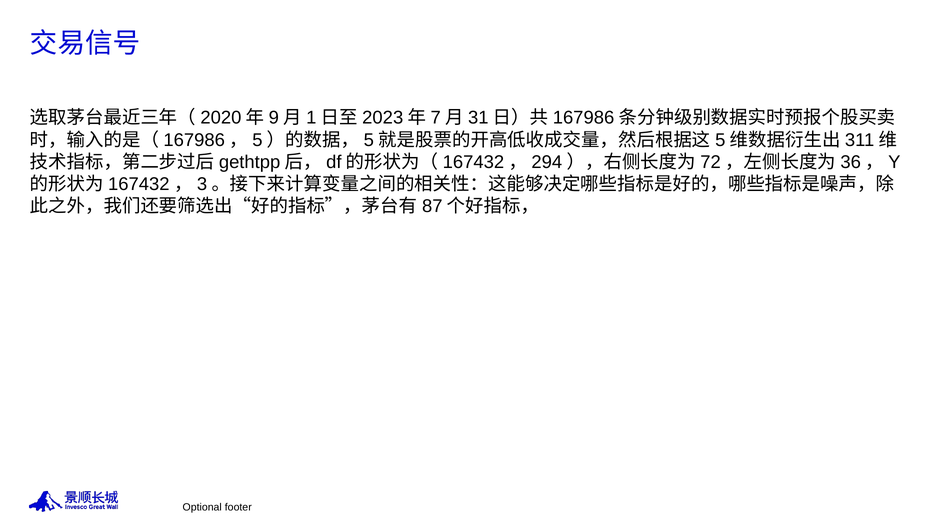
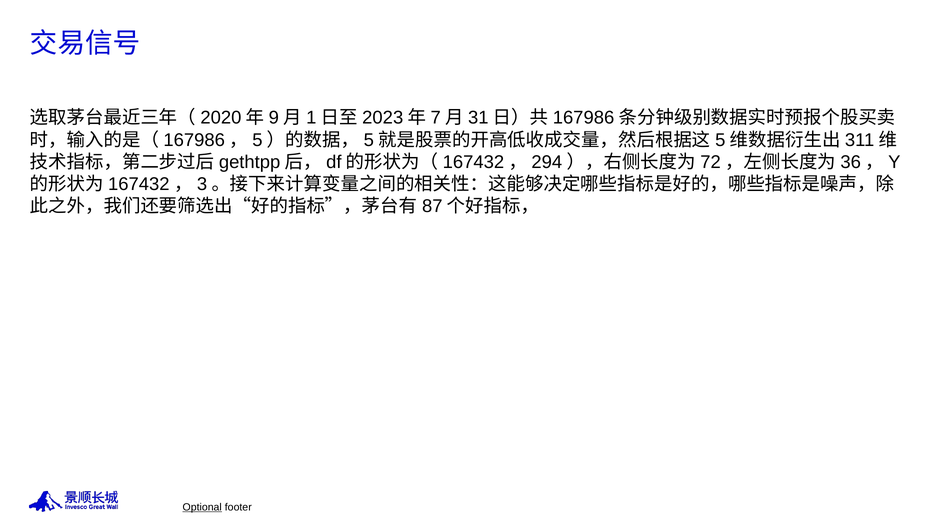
Optional underline: none -> present
